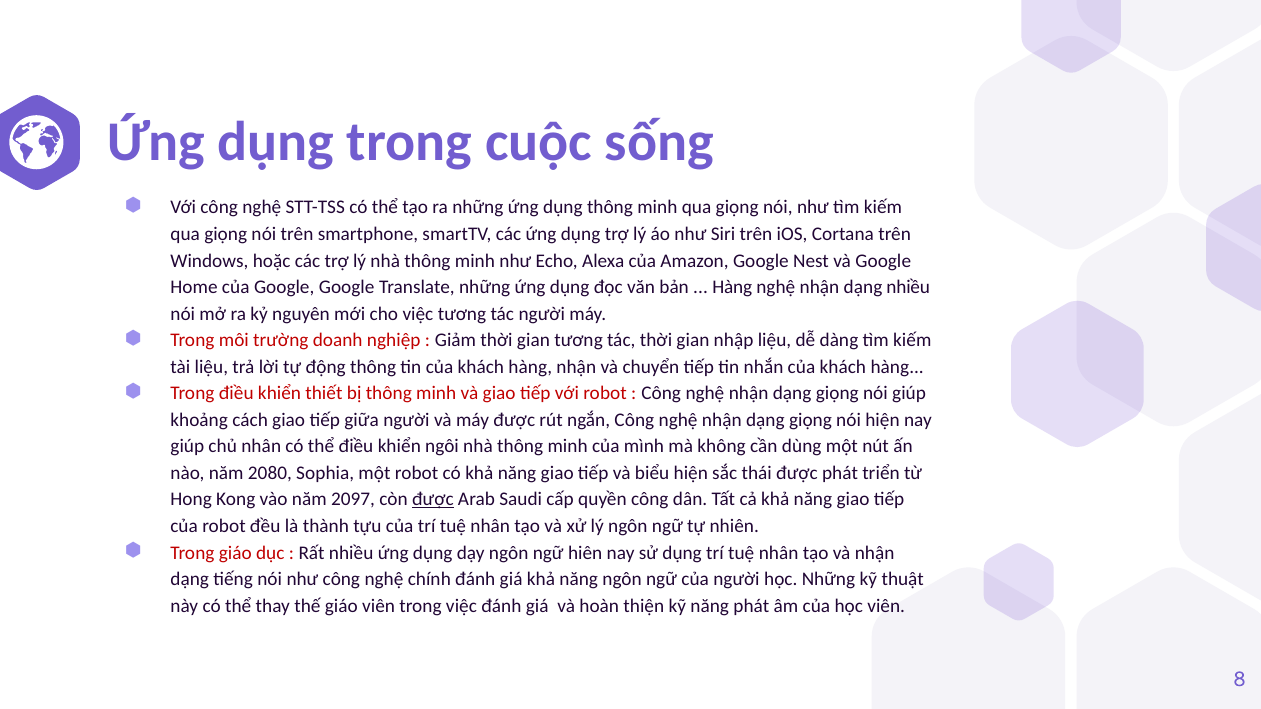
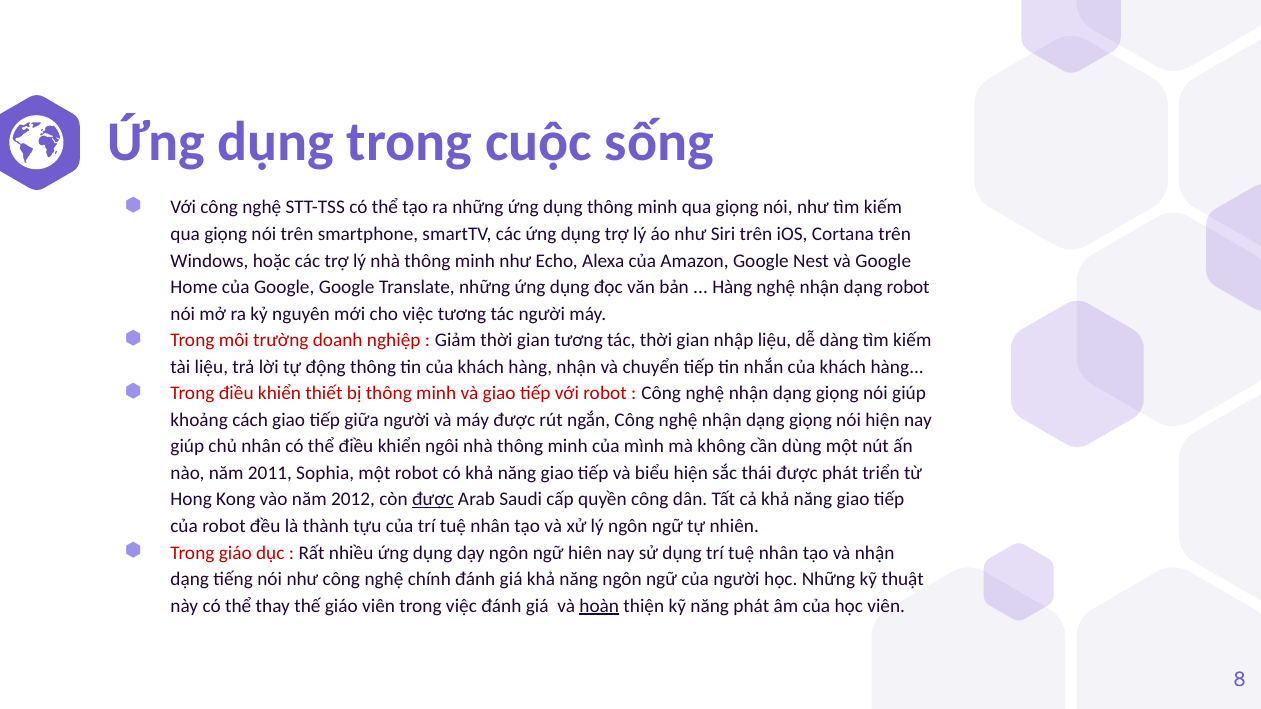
dạng nhiều: nhiều -> robot
2080: 2080 -> 2011
2097: 2097 -> 2012
hoàn underline: none -> present
